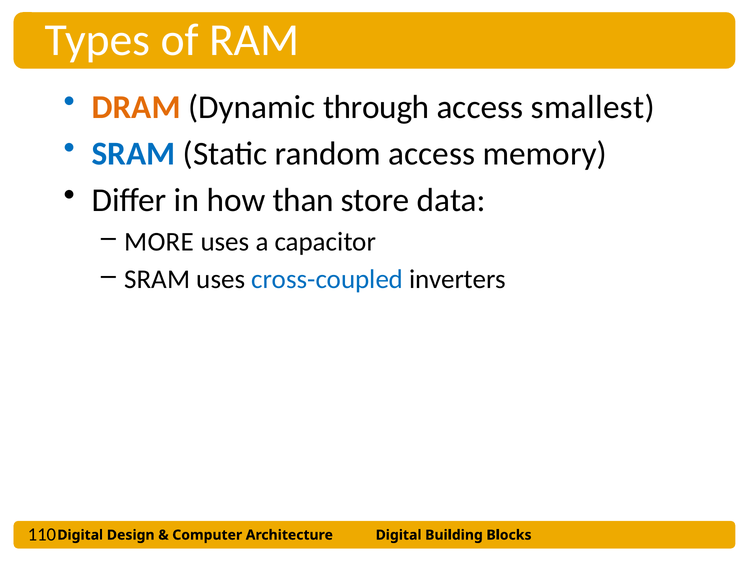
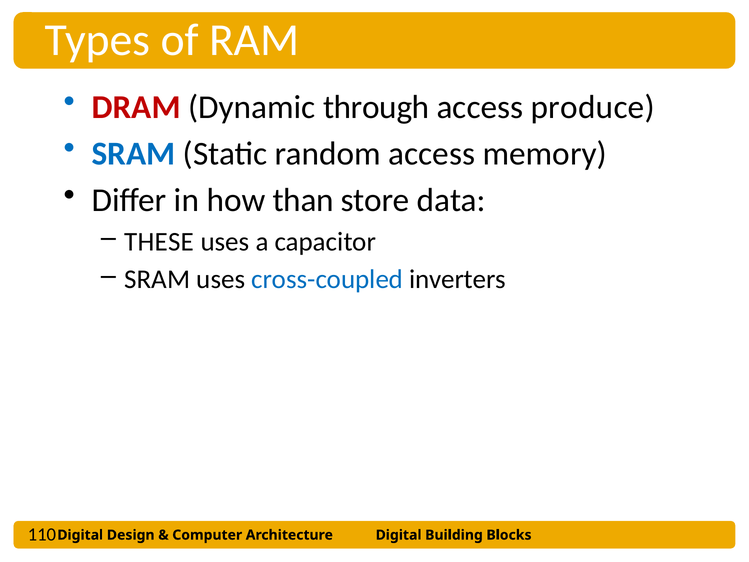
DRAM colour: orange -> red
smallest: smallest -> produce
MORE: MORE -> THESE
